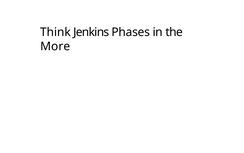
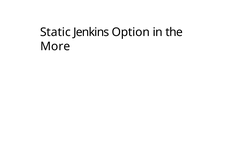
Think: Think -> Static
Phases: Phases -> Option
